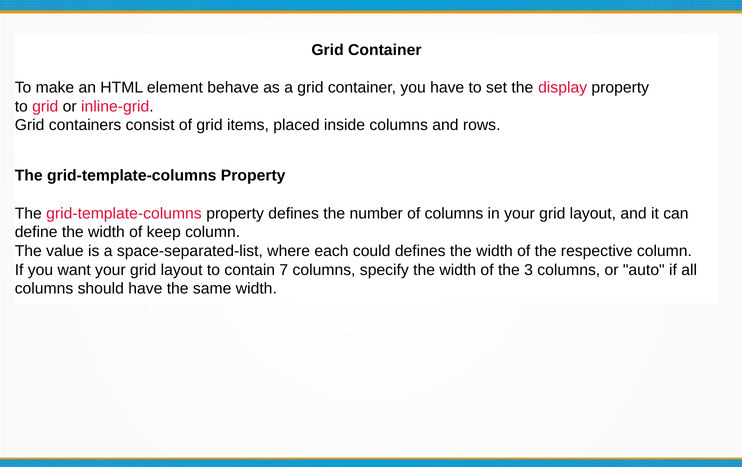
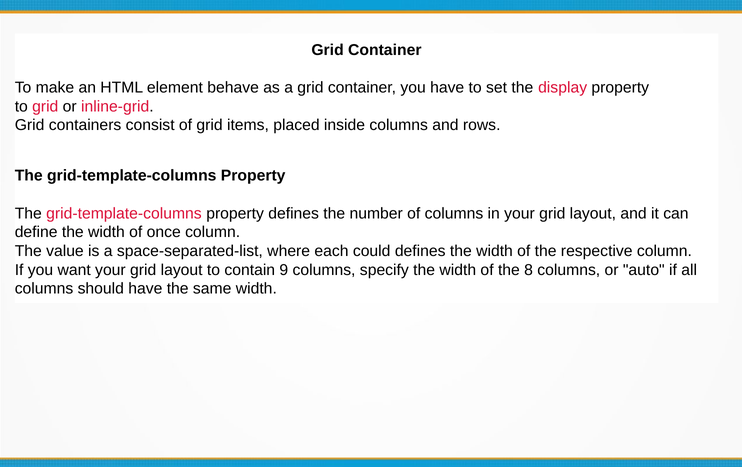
keep: keep -> once
7: 7 -> 9
3: 3 -> 8
